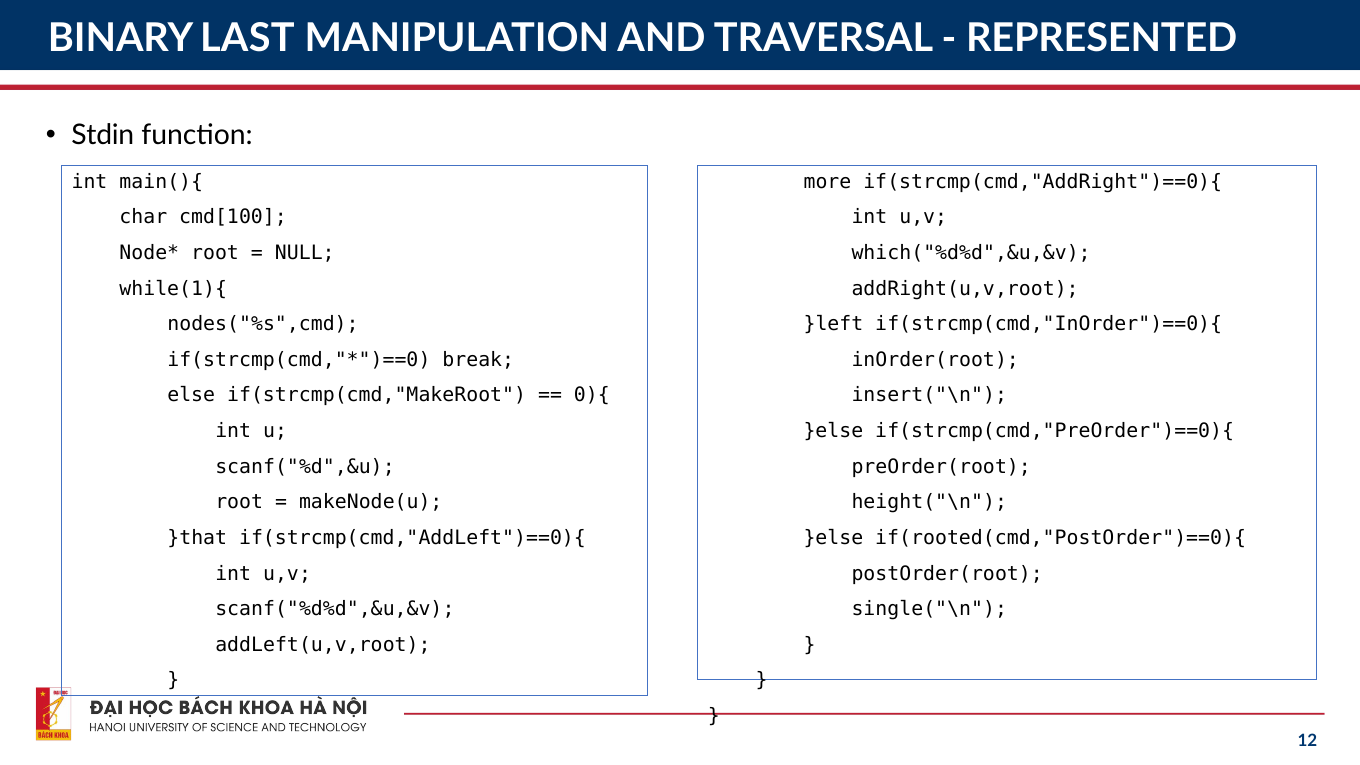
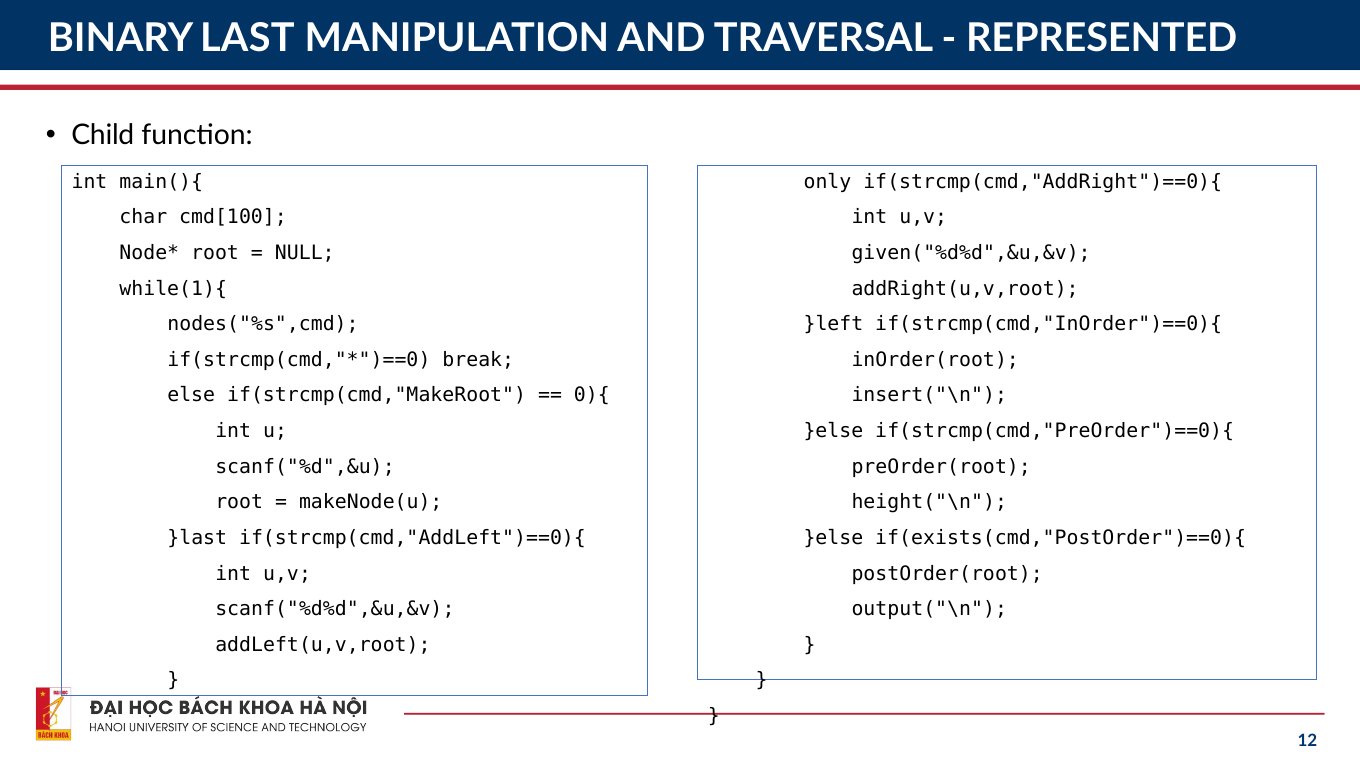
Stdin: Stdin -> Child
more: more -> only
which("%d%d",&u,&v: which("%d%d",&u,&v -> given("%d%d",&u,&v
}that: }that -> }last
if(rooted(cmd,"PostOrder")==0){: if(rooted(cmd,"PostOrder")==0){ -> if(exists(cmd,"PostOrder")==0){
single("\n: single("\n -> output("\n
